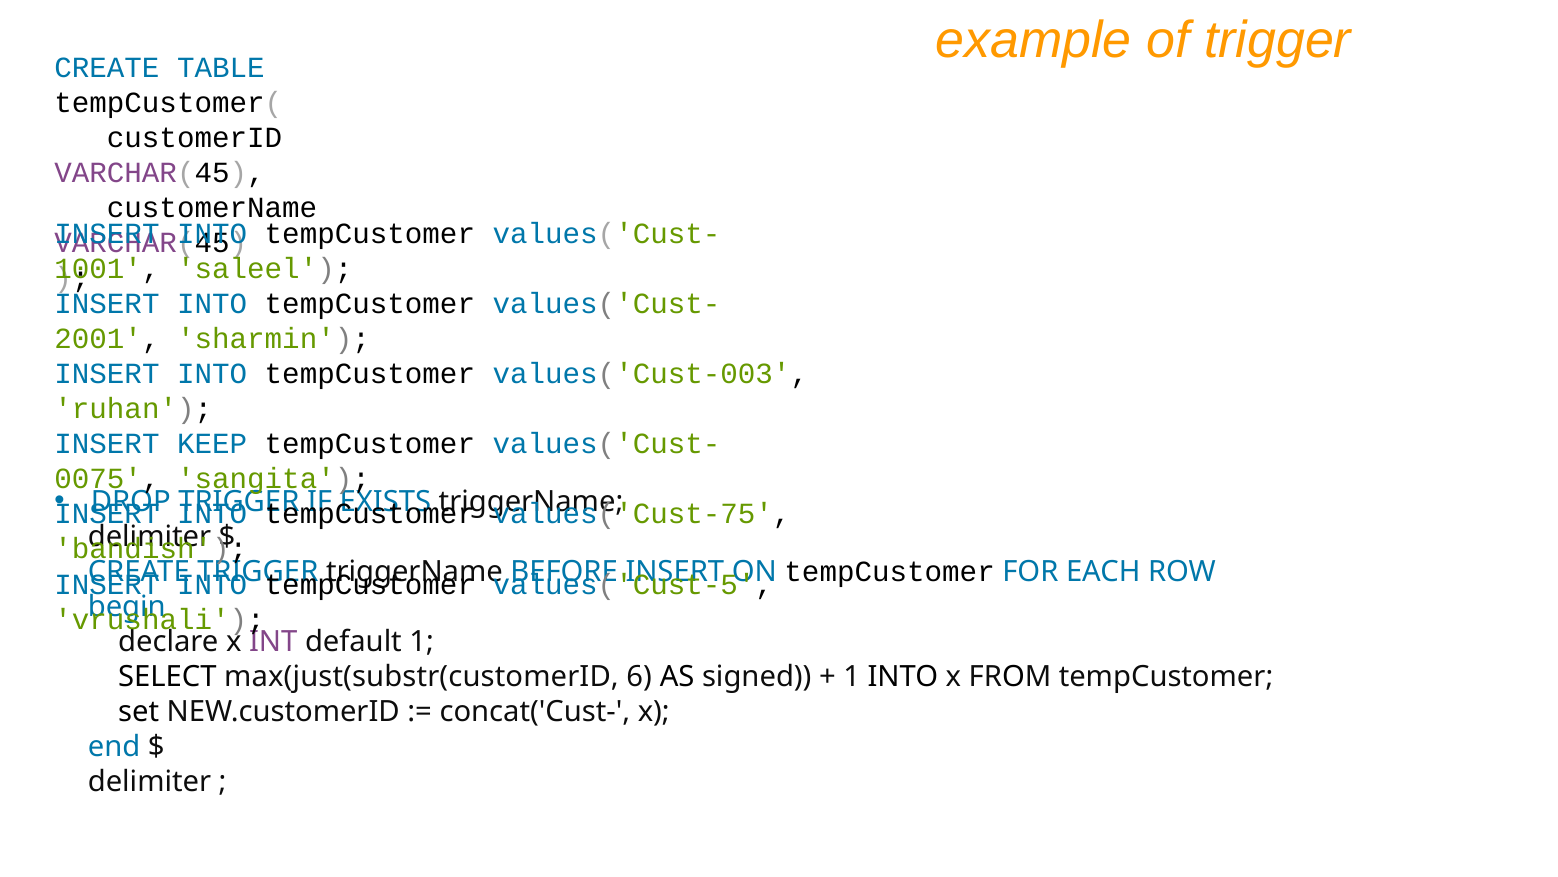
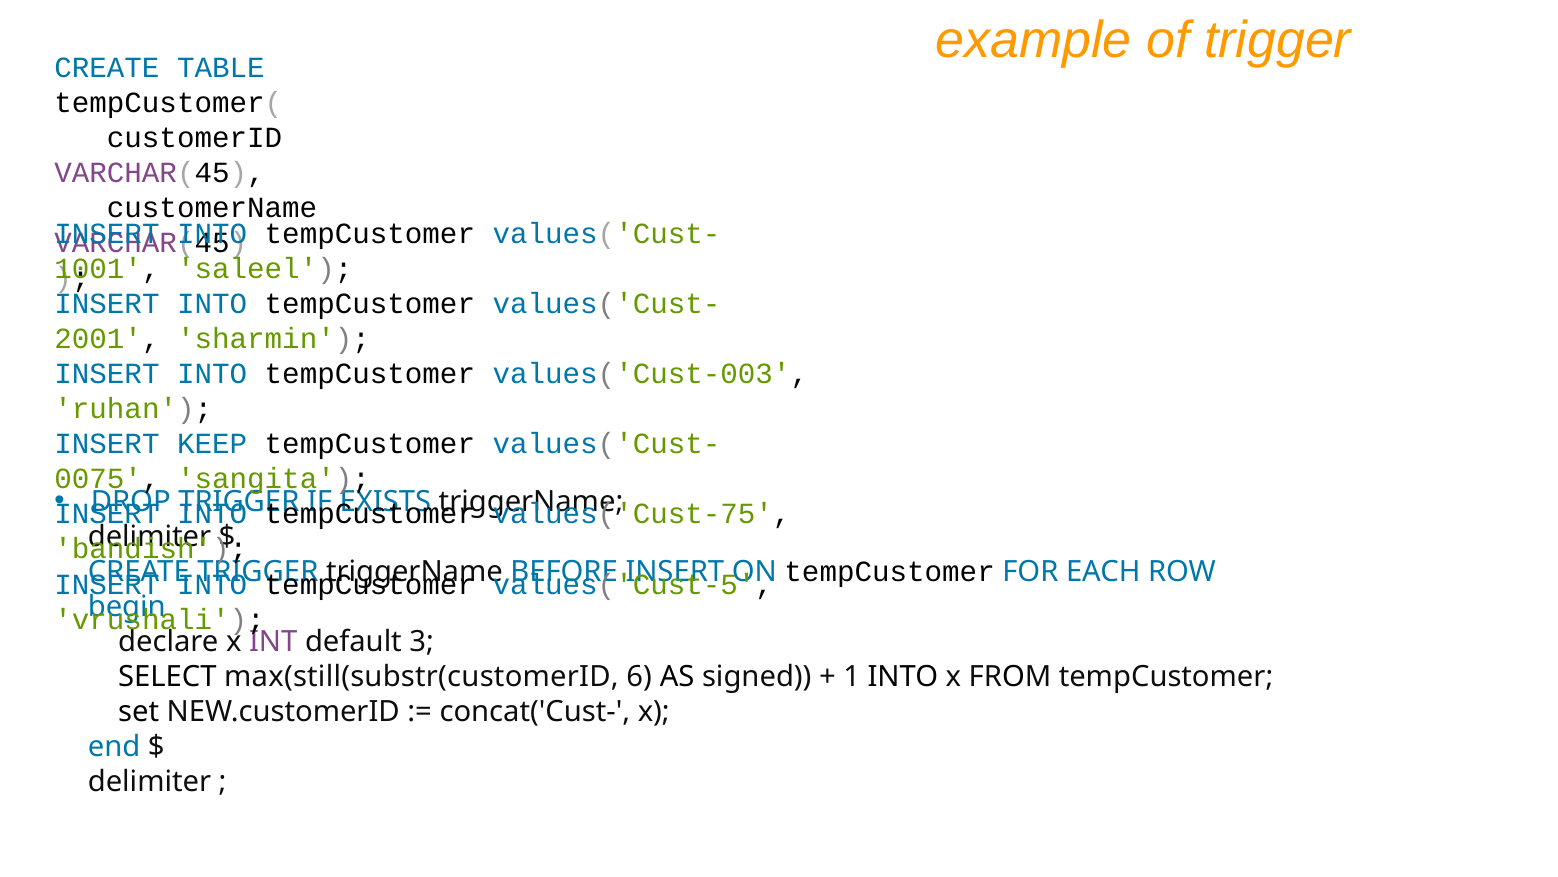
default 1: 1 -> 3
max(just(substr(customerID: max(just(substr(customerID -> max(still(substr(customerID
